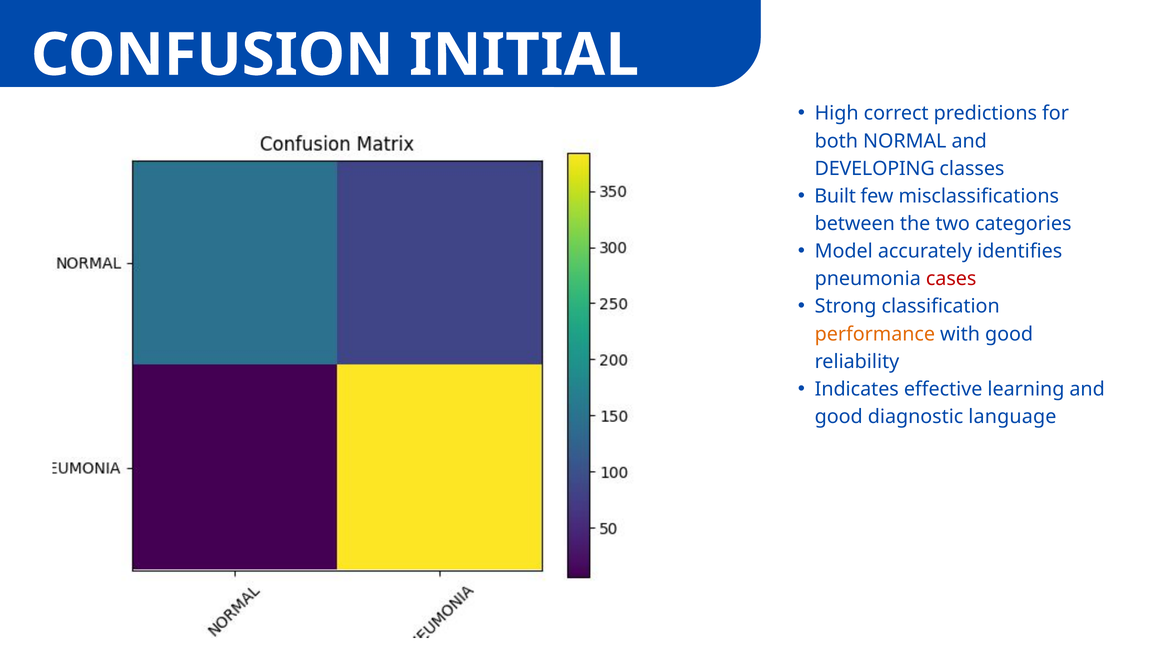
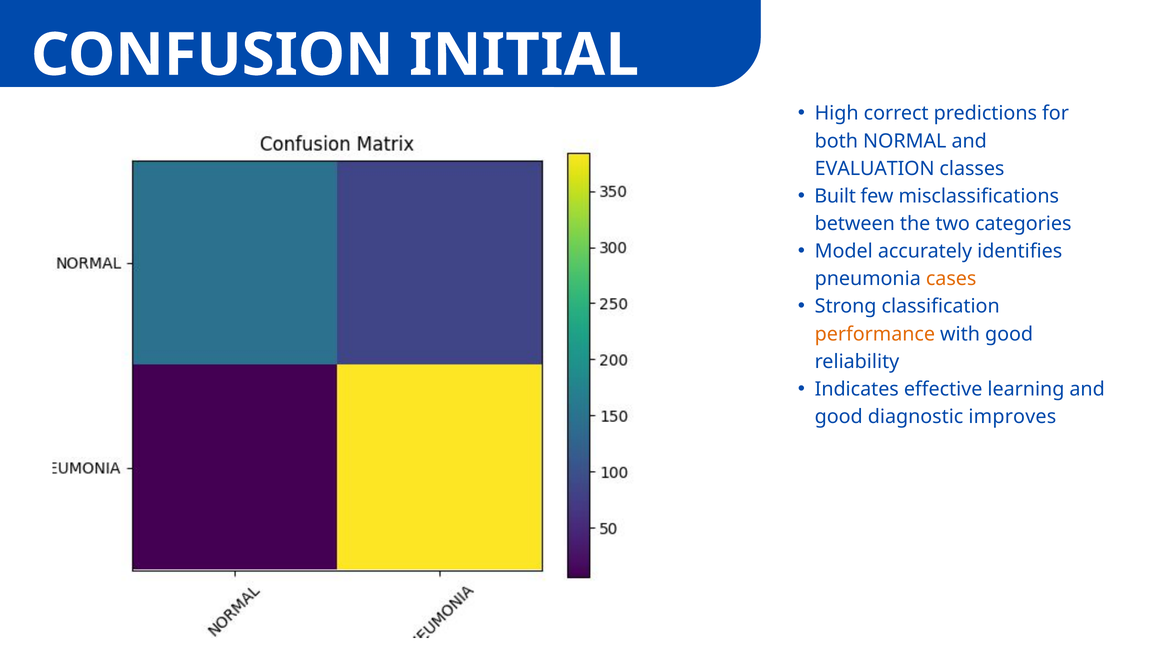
DEVELOPING: DEVELOPING -> EVALUATION
cases colour: red -> orange
language: language -> improves
